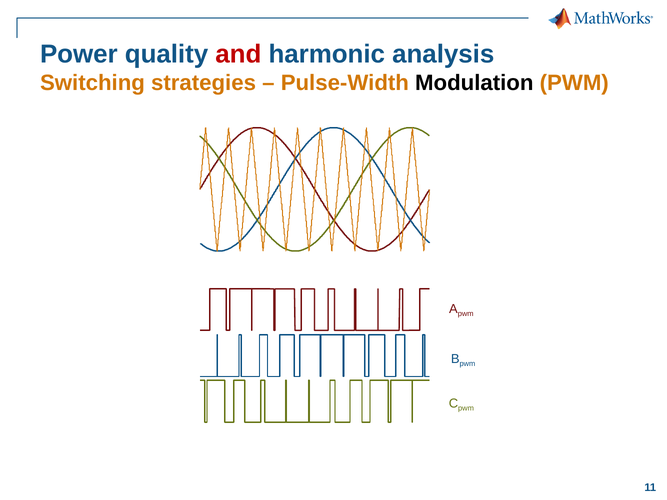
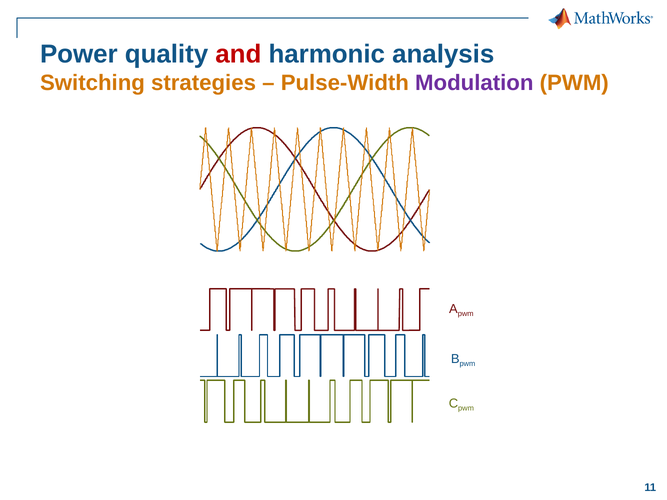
Modulation colour: black -> purple
